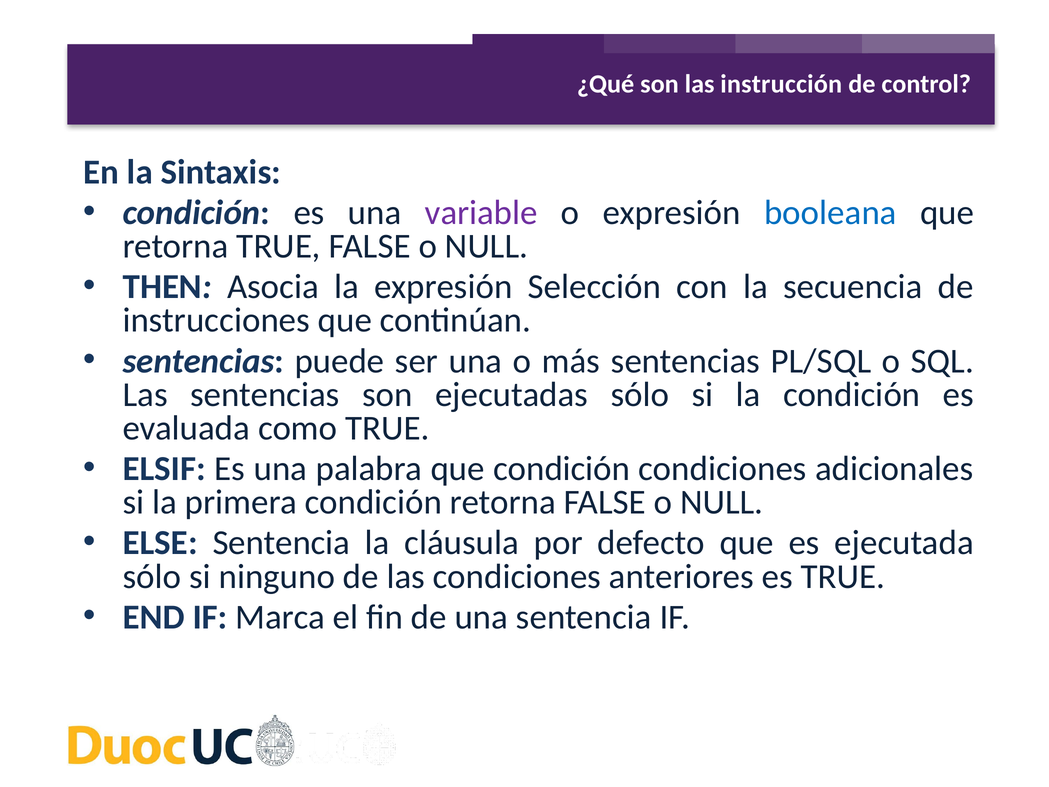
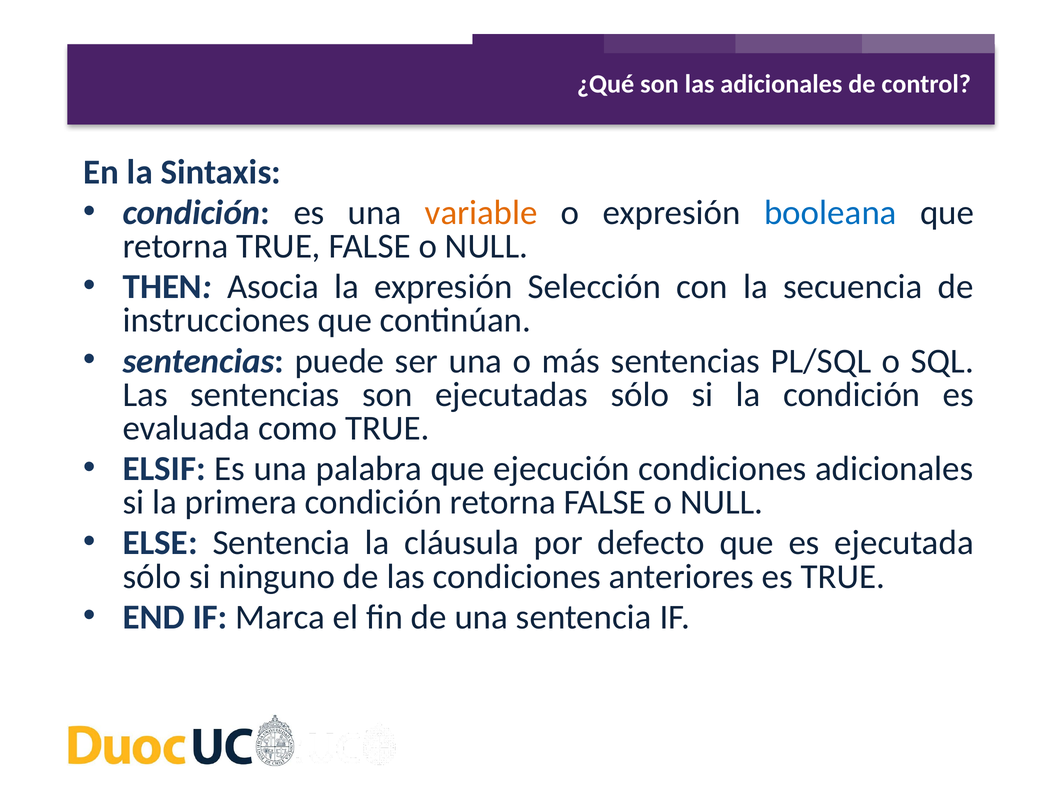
las instrucción: instrucción -> adicionales
variable colour: purple -> orange
que condición: condición -> ejecución
